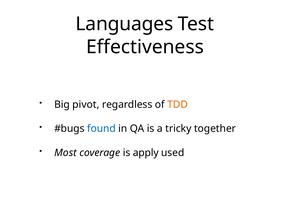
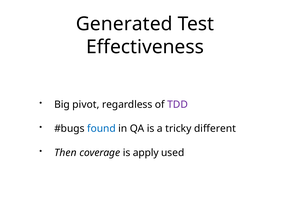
Languages: Languages -> Generated
TDD colour: orange -> purple
together: together -> different
Most: Most -> Then
